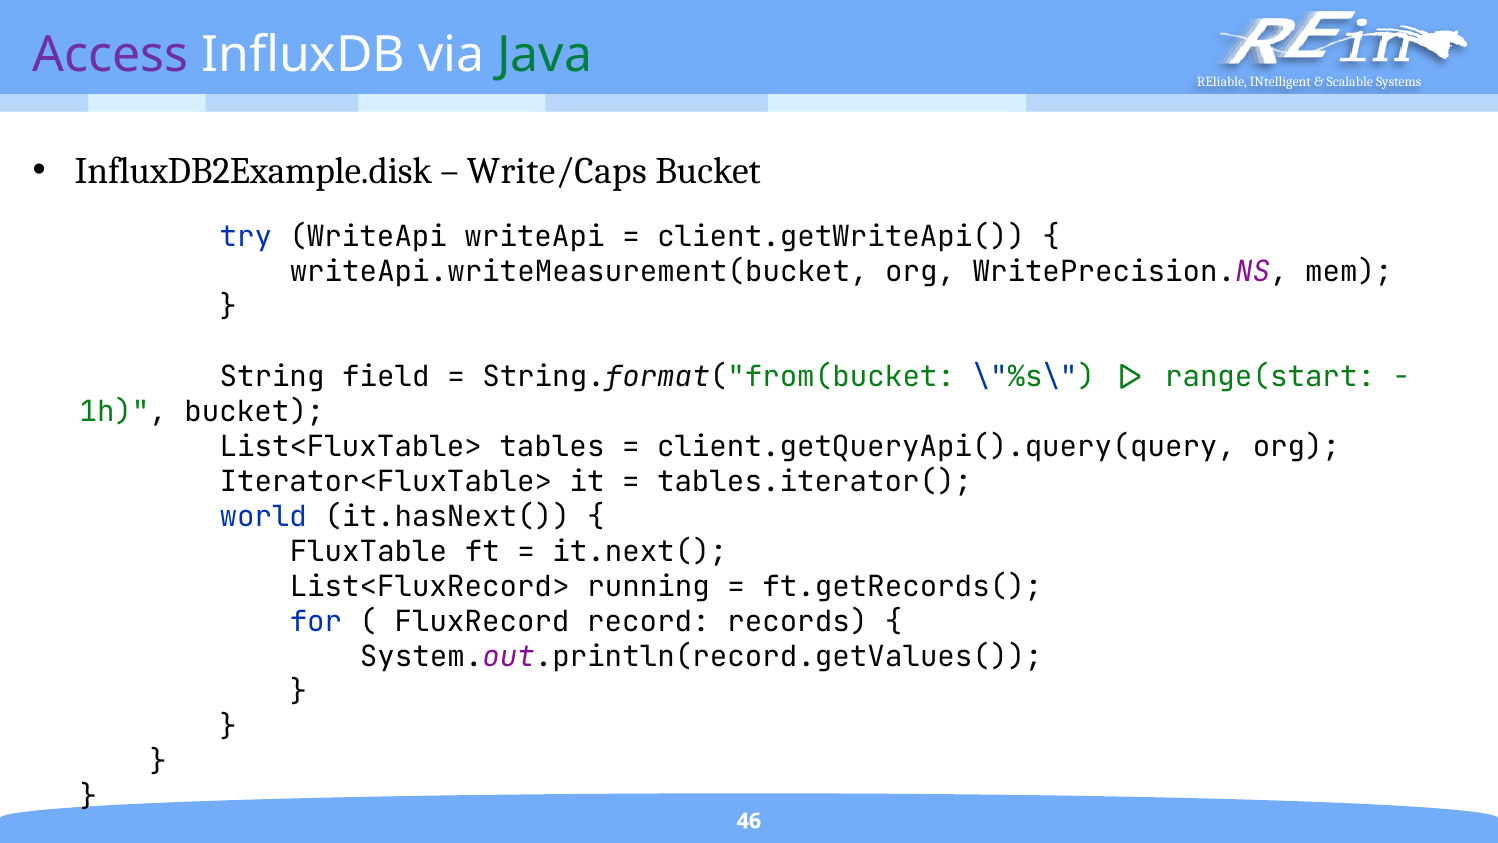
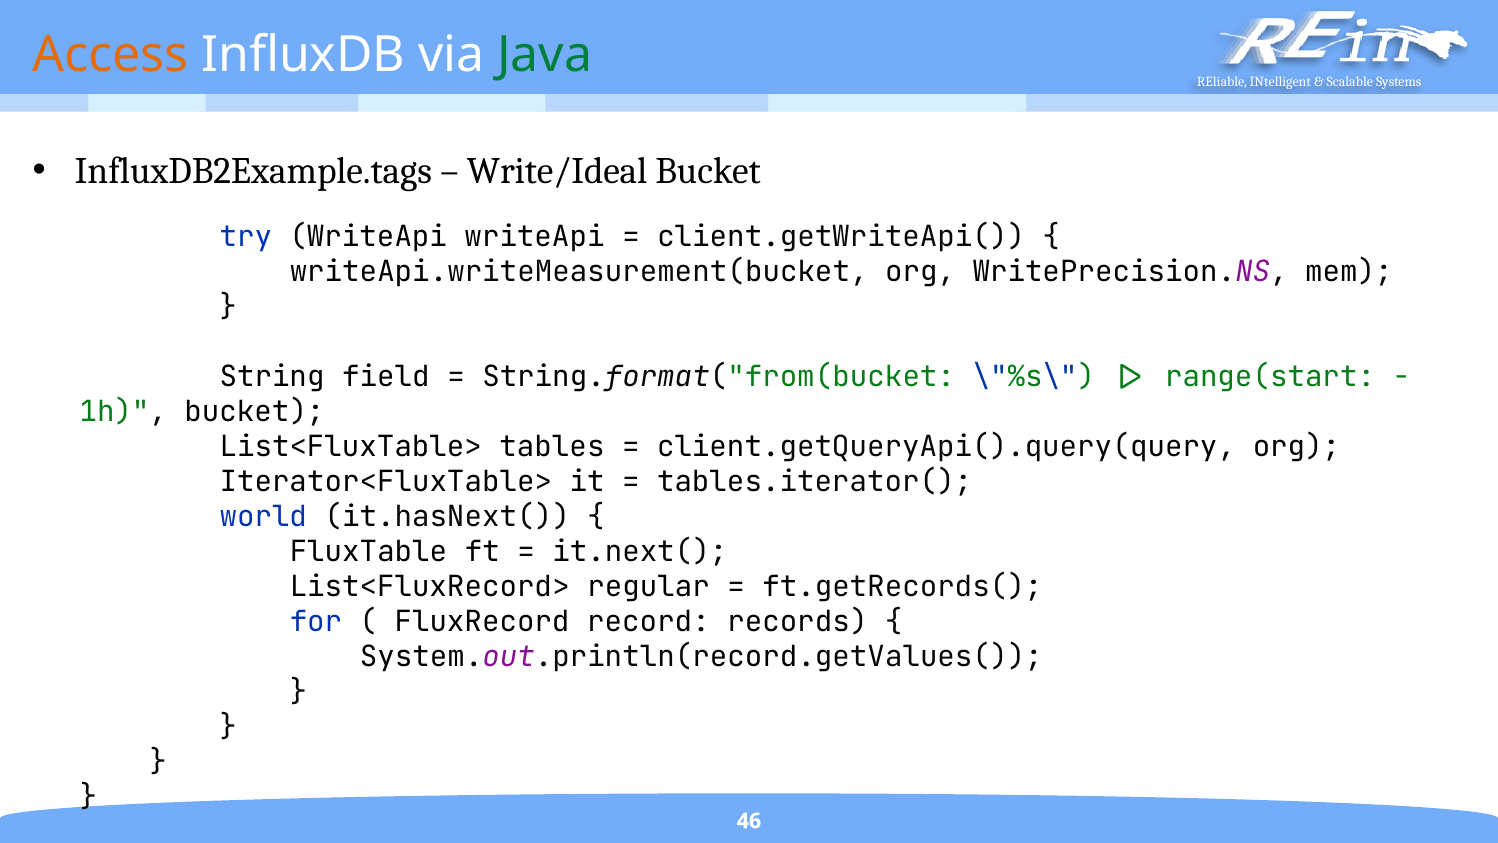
Access colour: purple -> orange
InfluxDB2Example.disk: InfluxDB2Example.disk -> InfluxDB2Example.tags
Write/Caps: Write/Caps -> Write/Ideal
running: running -> regular
